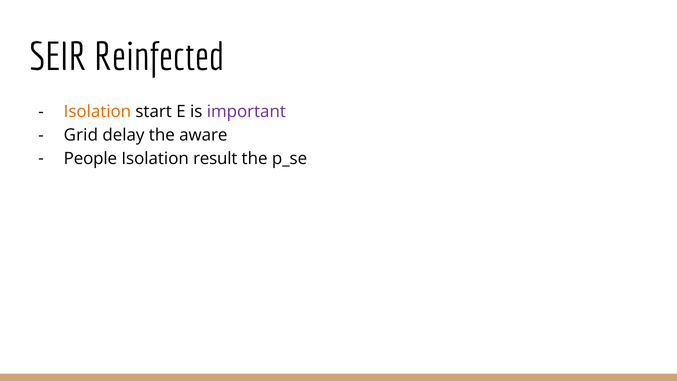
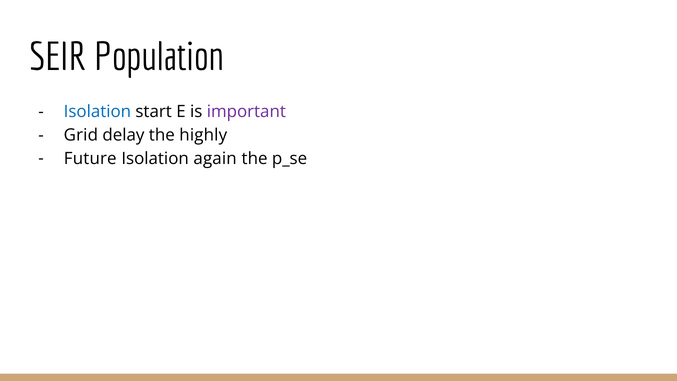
Reinfected: Reinfected -> Population
Isolation at (97, 112) colour: orange -> blue
aware: aware -> highly
People: People -> Future
result: result -> again
